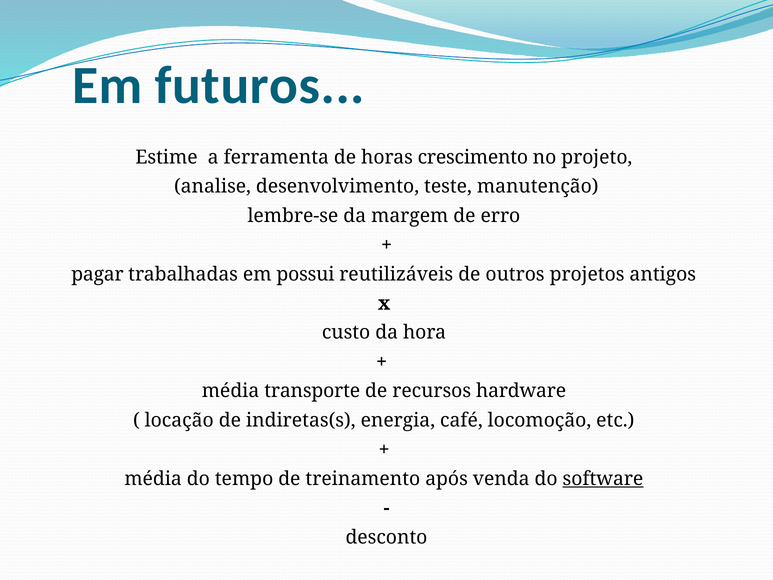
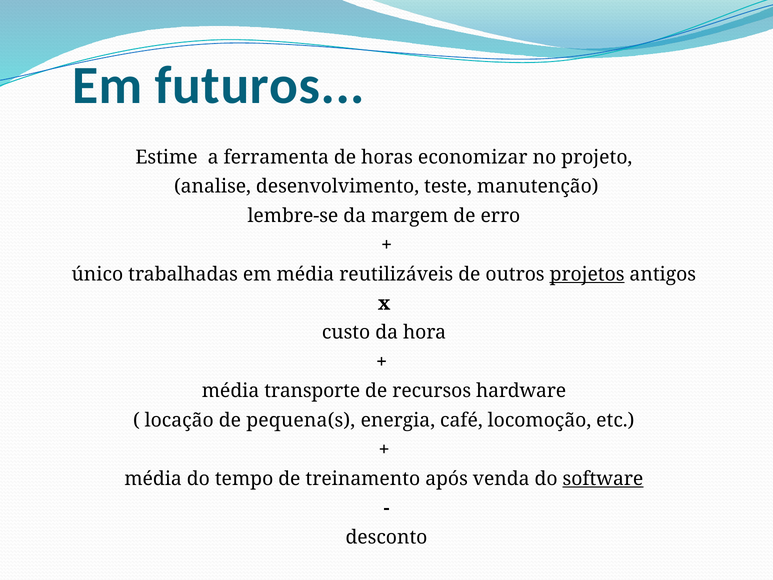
crescimento: crescimento -> economizar
pagar: pagar -> único
em possui: possui -> média
projetos underline: none -> present
indiretas(s: indiretas(s -> pequena(s
